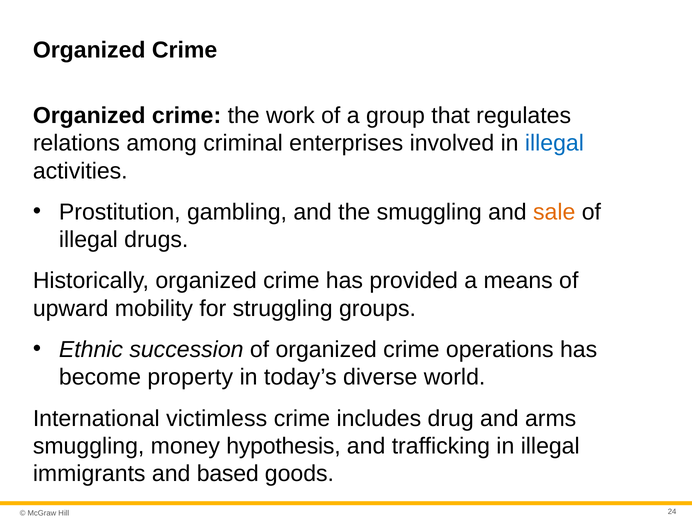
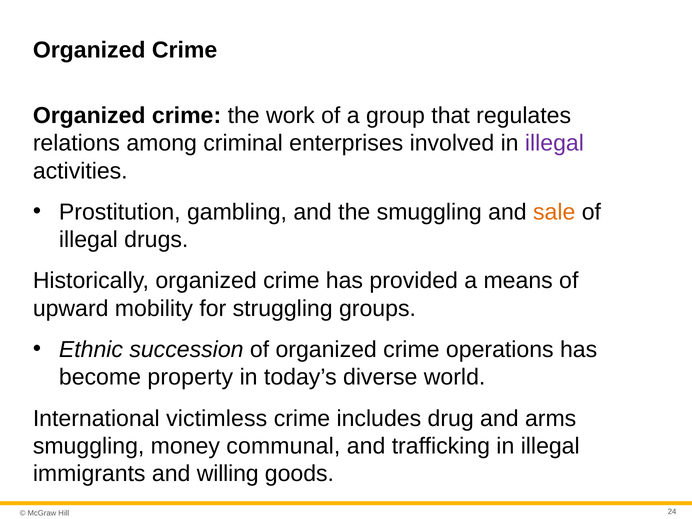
illegal at (554, 143) colour: blue -> purple
hypothesis: hypothesis -> communal
based: based -> willing
